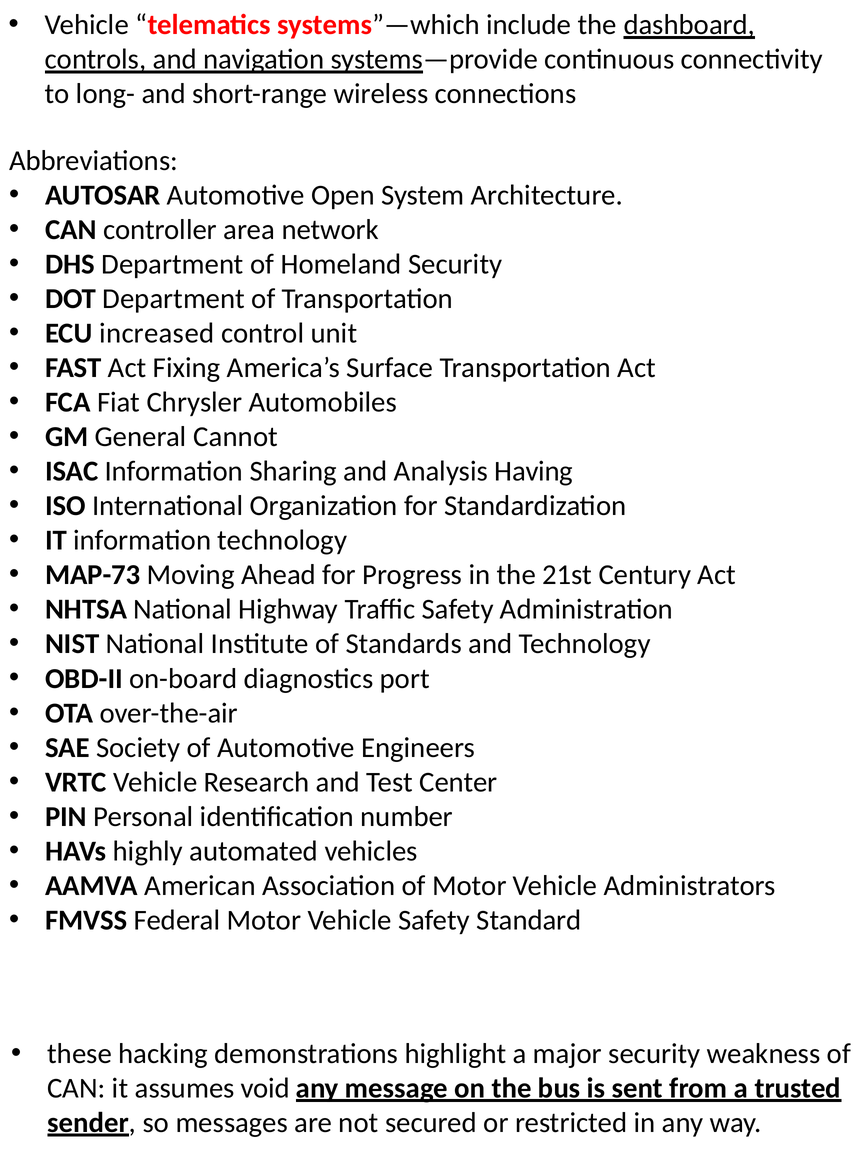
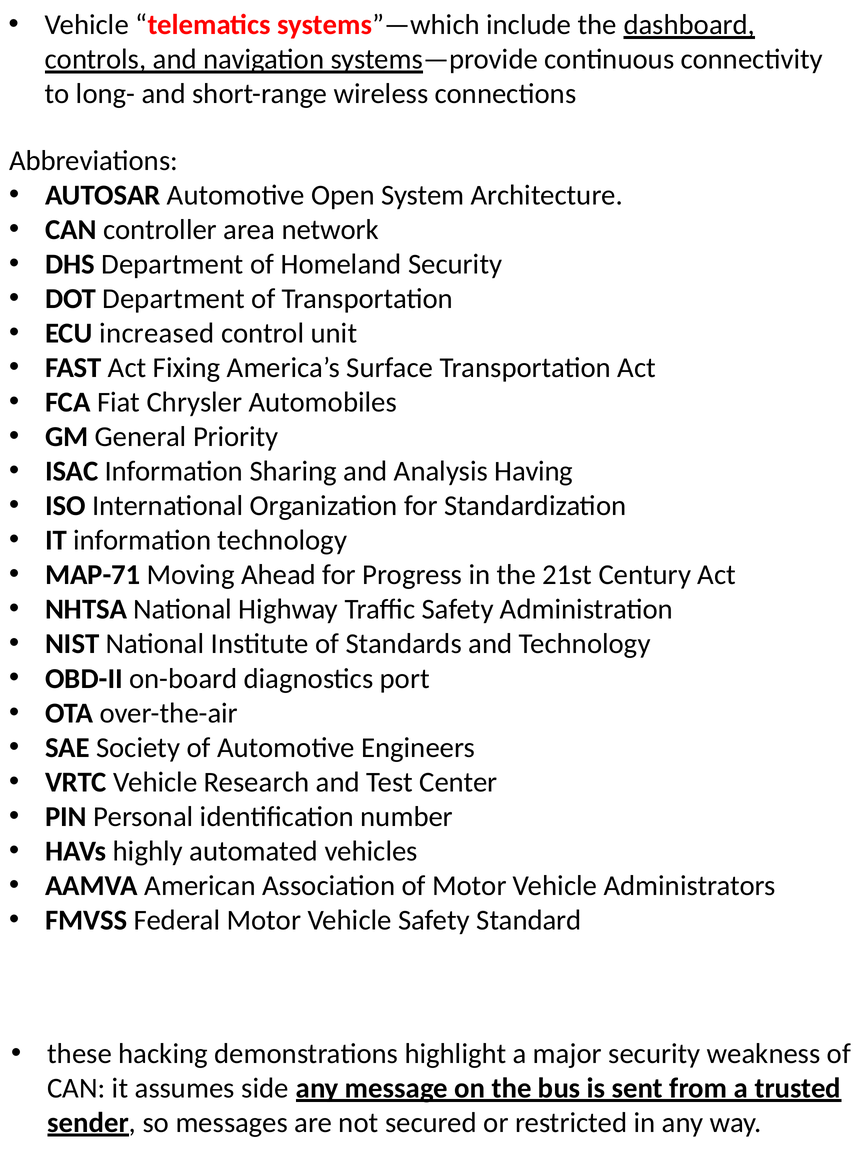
Cannot: Cannot -> Priority
MAP-73: MAP-73 -> MAP-71
void: void -> side
